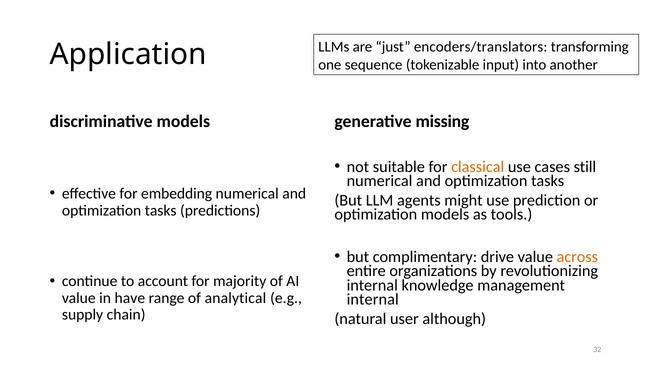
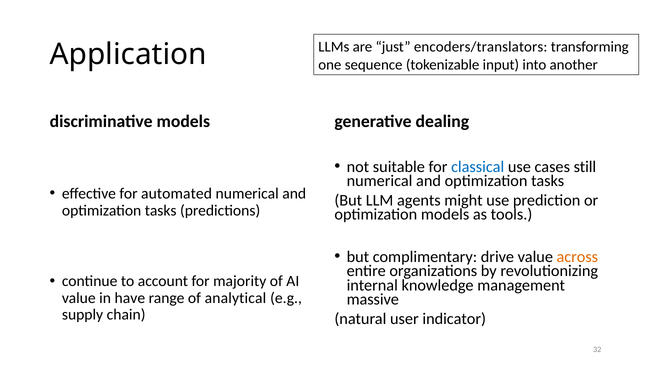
missing: missing -> dealing
classical colour: orange -> blue
embedding: embedding -> automated
internal at (373, 299): internal -> massive
although: although -> indicator
